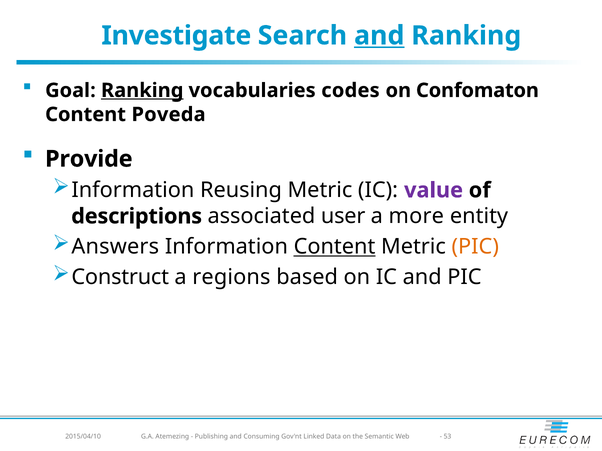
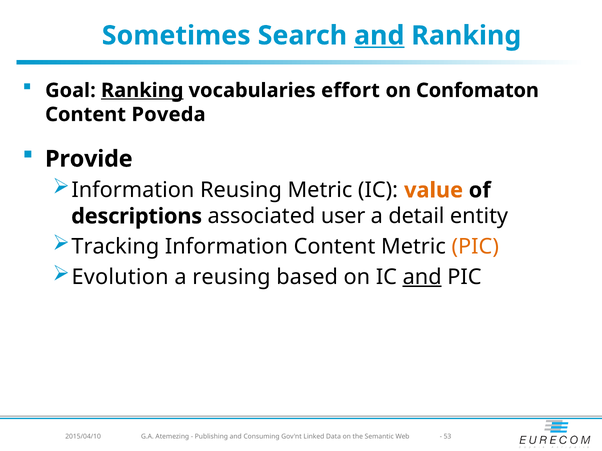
Investigate: Investigate -> Sometimes
codes: codes -> effort
value colour: purple -> orange
more: more -> detail
Answers: Answers -> Tracking
Content at (335, 247) underline: present -> none
Construct: Construct -> Evolution
a regions: regions -> reusing
and at (422, 277) underline: none -> present
